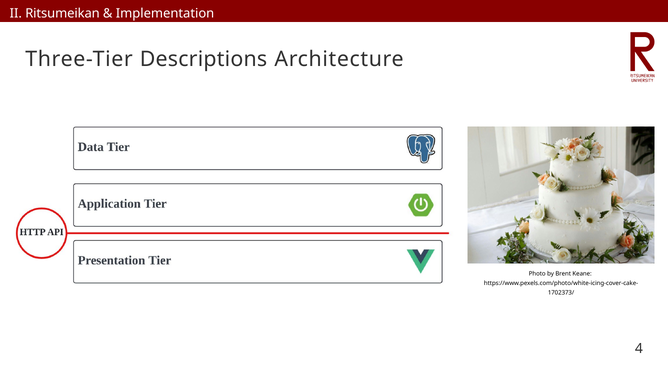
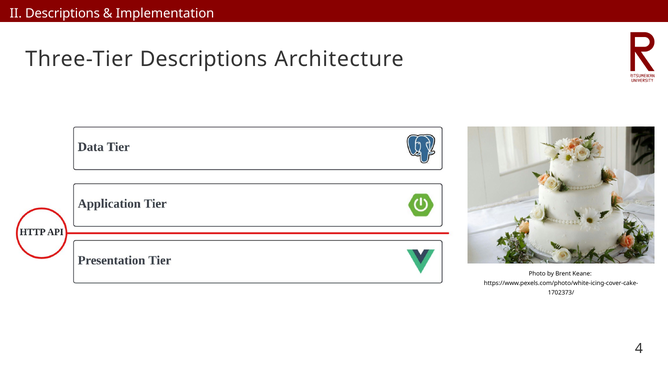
II Ritsumeikan: Ritsumeikan -> Descriptions
